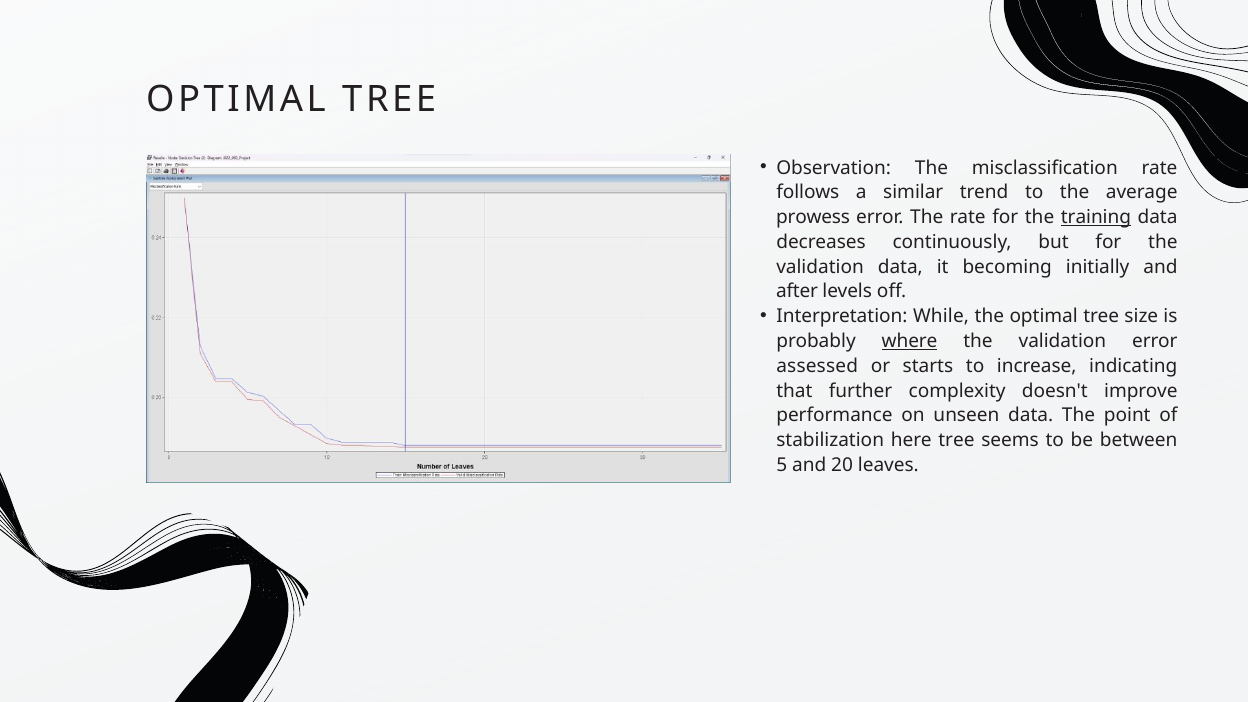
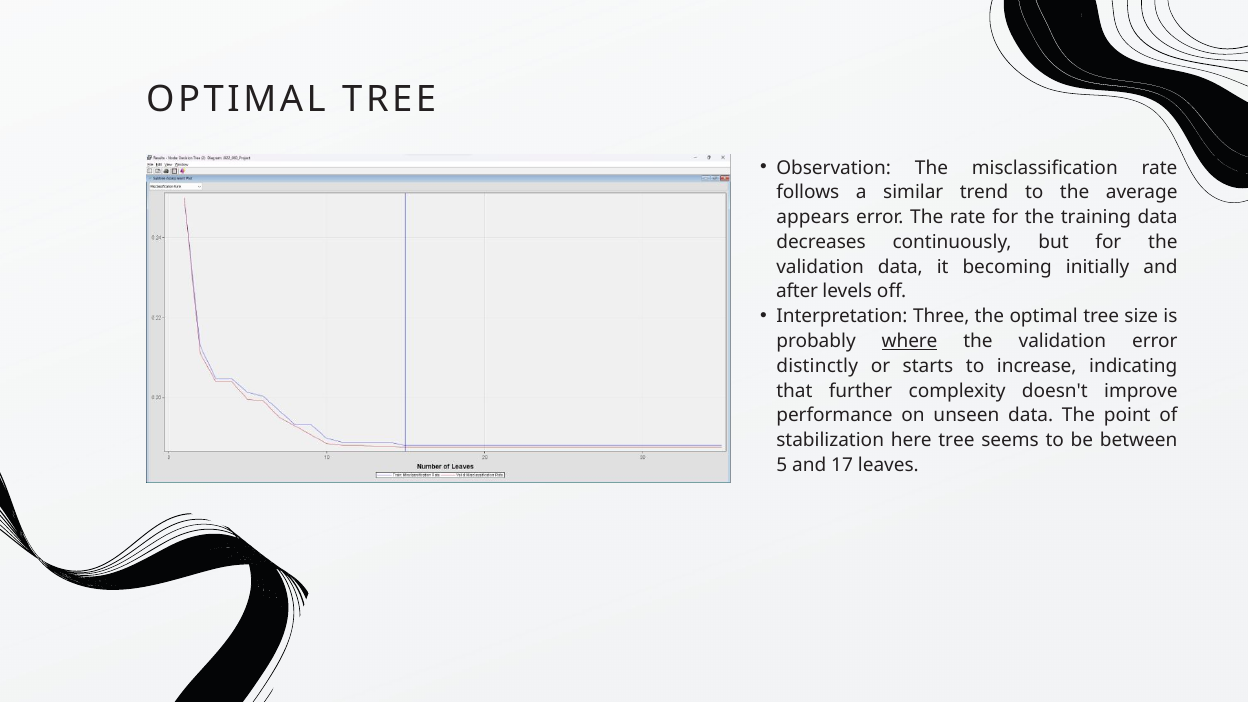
prowess: prowess -> appears
training underline: present -> none
While: While -> Three
assessed: assessed -> distinctly
20: 20 -> 17
